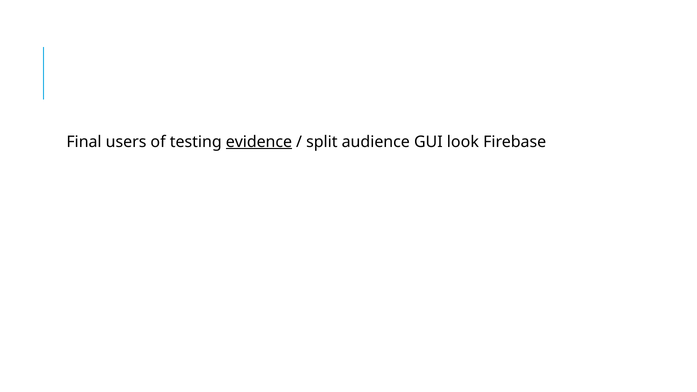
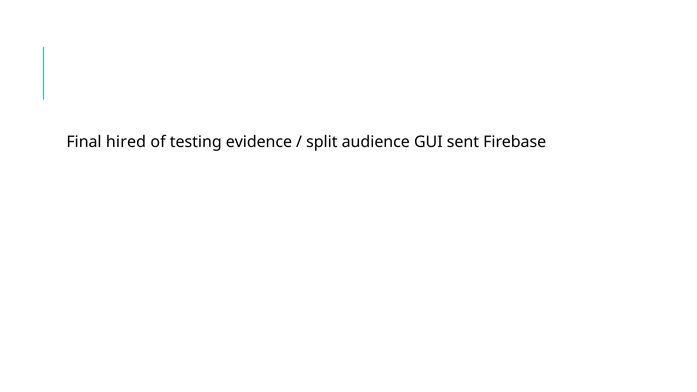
users: users -> hired
evidence underline: present -> none
look: look -> sent
